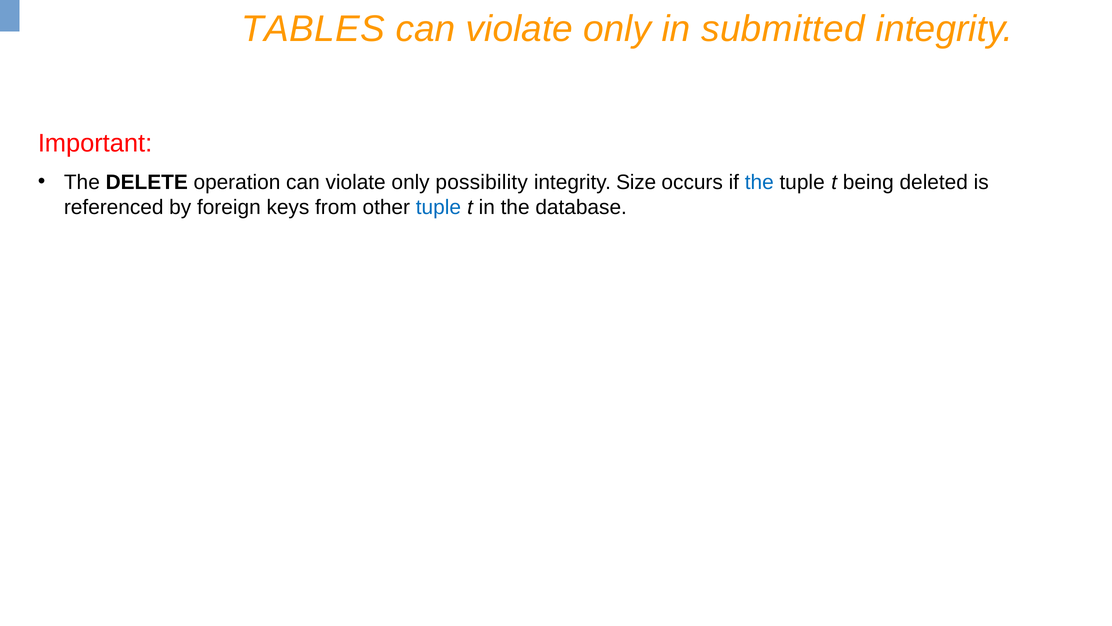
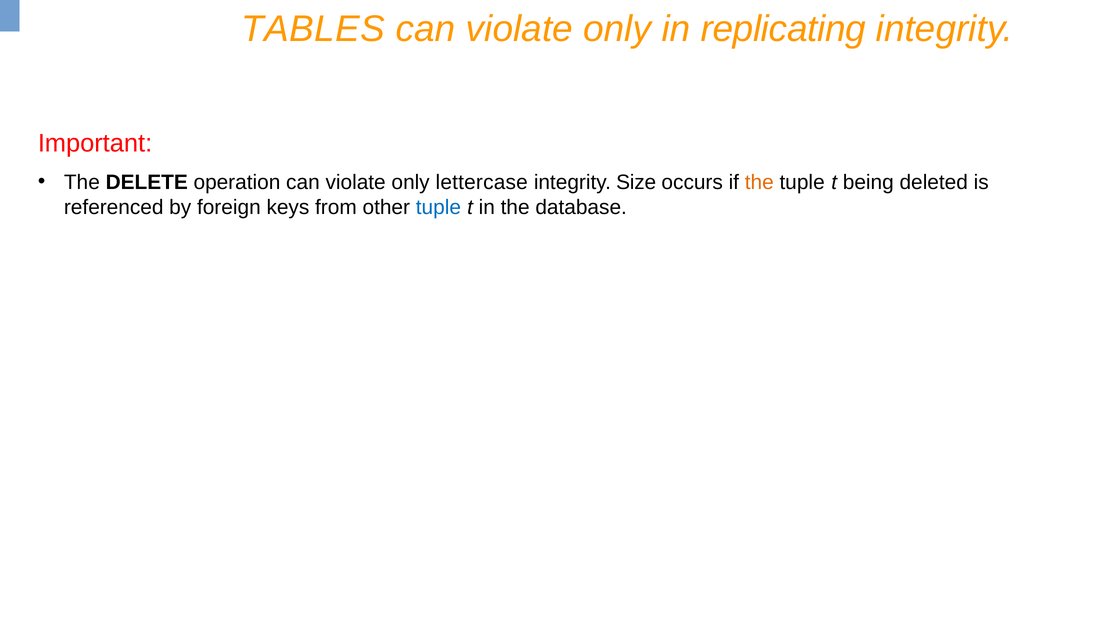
submitted: submitted -> replicating
possibility: possibility -> lettercase
the at (759, 182) colour: blue -> orange
